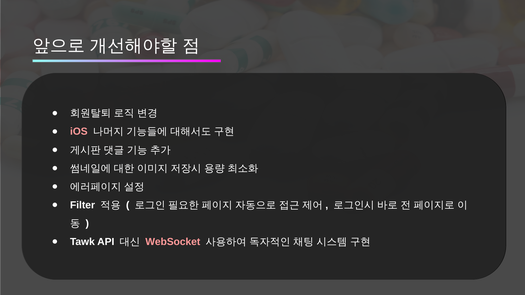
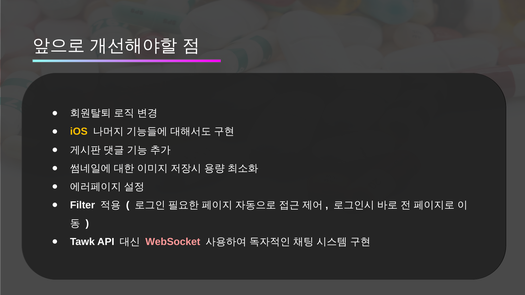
iOS colour: pink -> yellow
